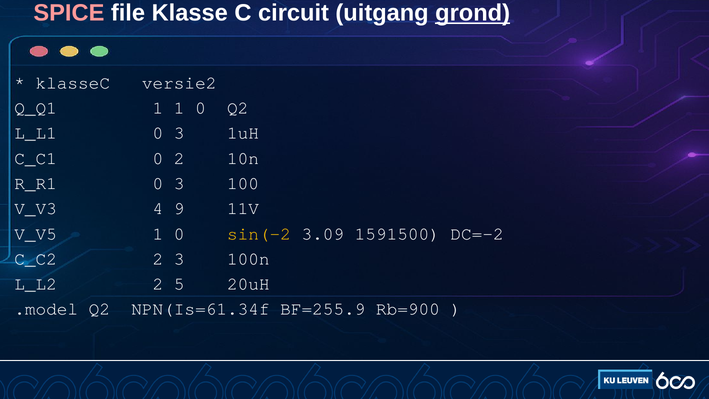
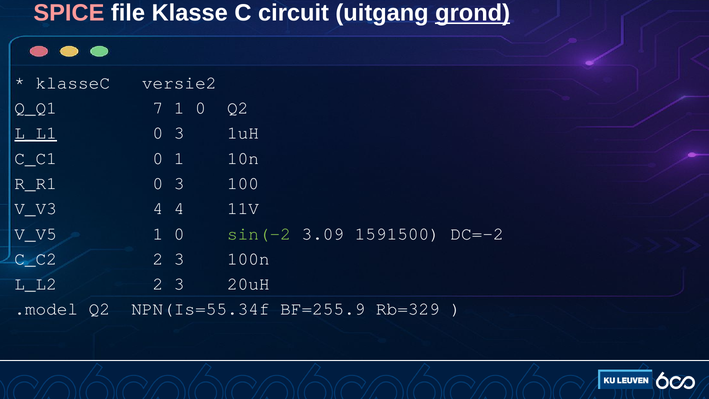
Q_Q1 1: 1 -> 7
L_L1 underline: none -> present
0 2: 2 -> 1
4 9: 9 -> 4
sin(-2 colour: yellow -> light green
L_L2 2 5: 5 -> 3
NPN(Is=61.34f: NPN(Is=61.34f -> NPN(Is=55.34f
Rb=900: Rb=900 -> Rb=329
